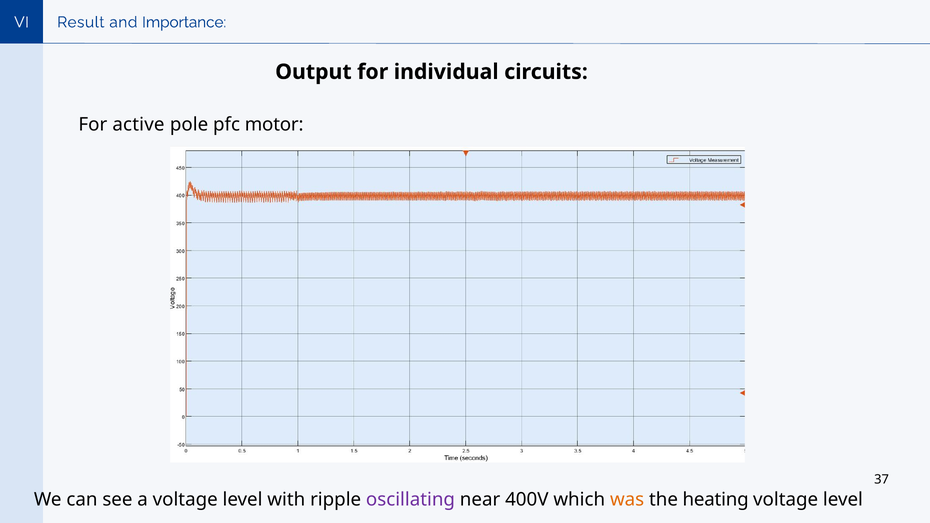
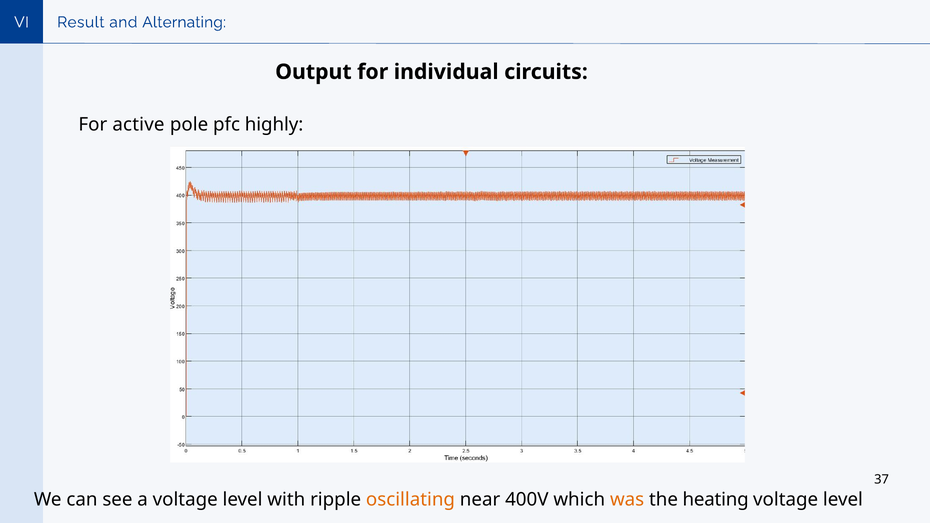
Importance: Importance -> Alternating
motor: motor -> highly
oscillating colour: purple -> orange
